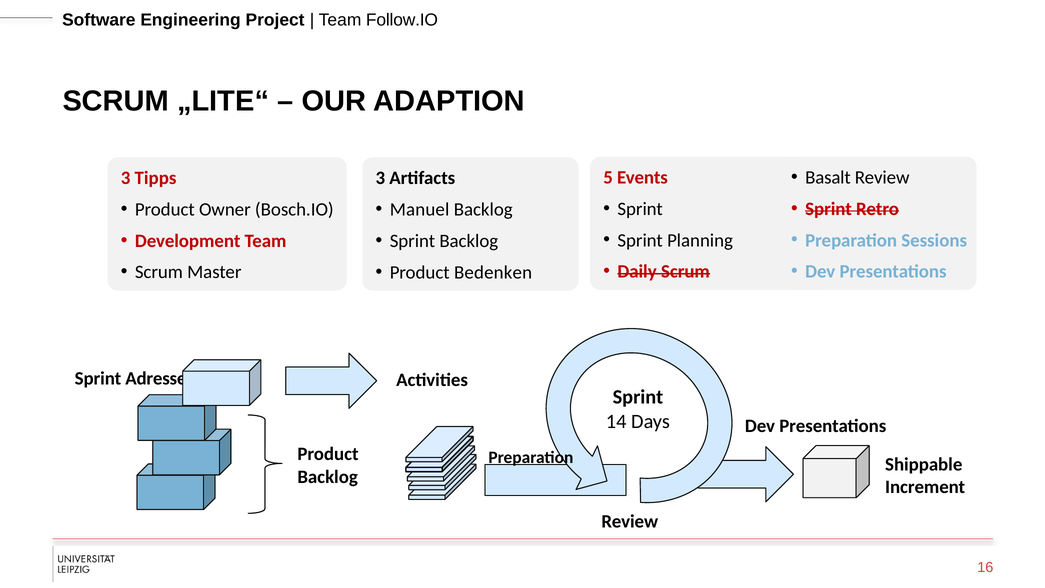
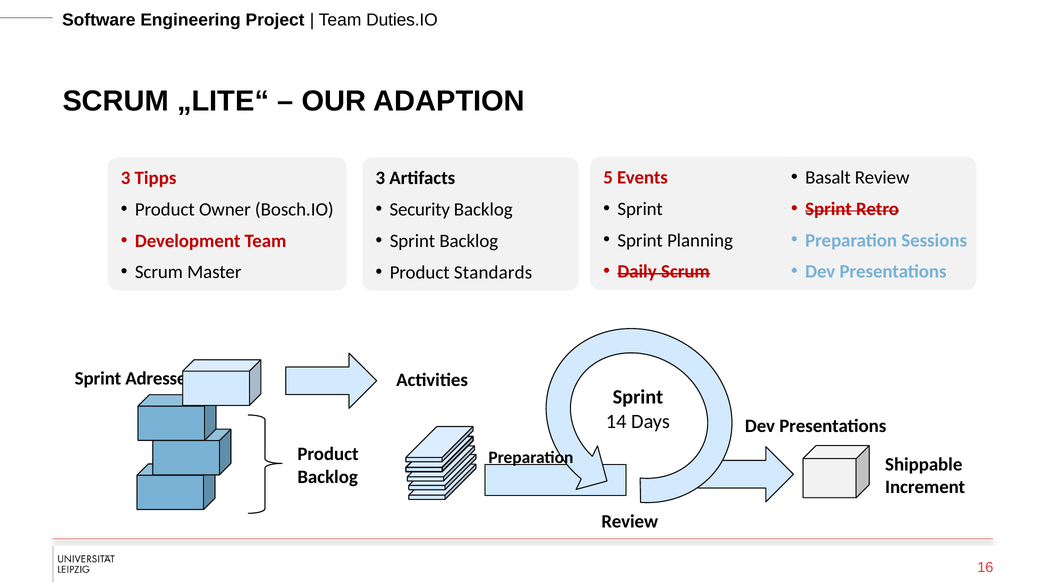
Follow.IO: Follow.IO -> Duties.IO
Manuel: Manuel -> Security
Bedenken: Bedenken -> Standards
